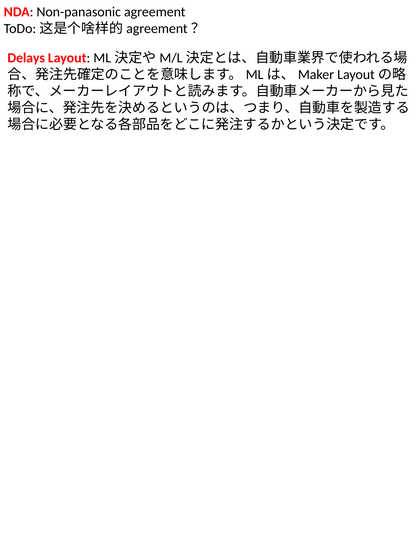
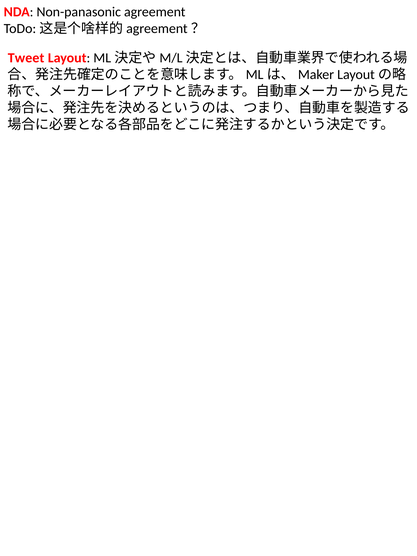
Delays: Delays -> Tweet
